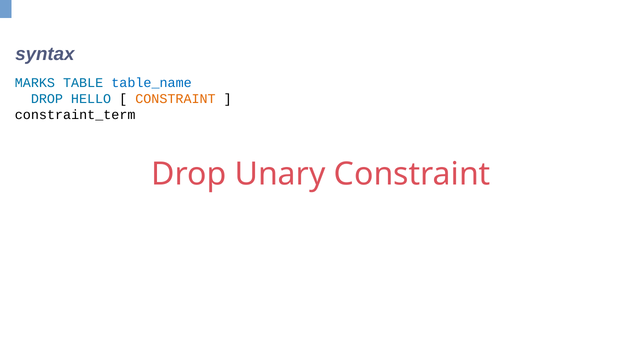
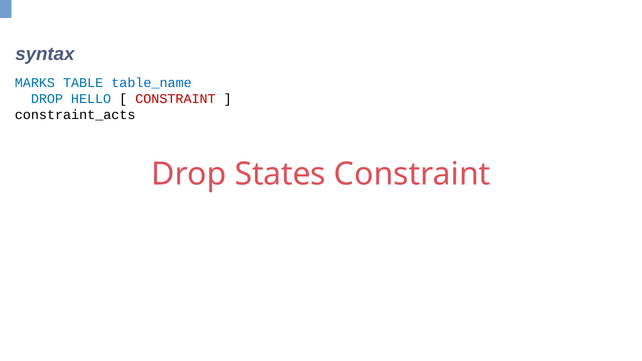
CONSTRAINT at (175, 99) colour: orange -> red
constraint_term: constraint_term -> constraint_acts
Unary: Unary -> States
